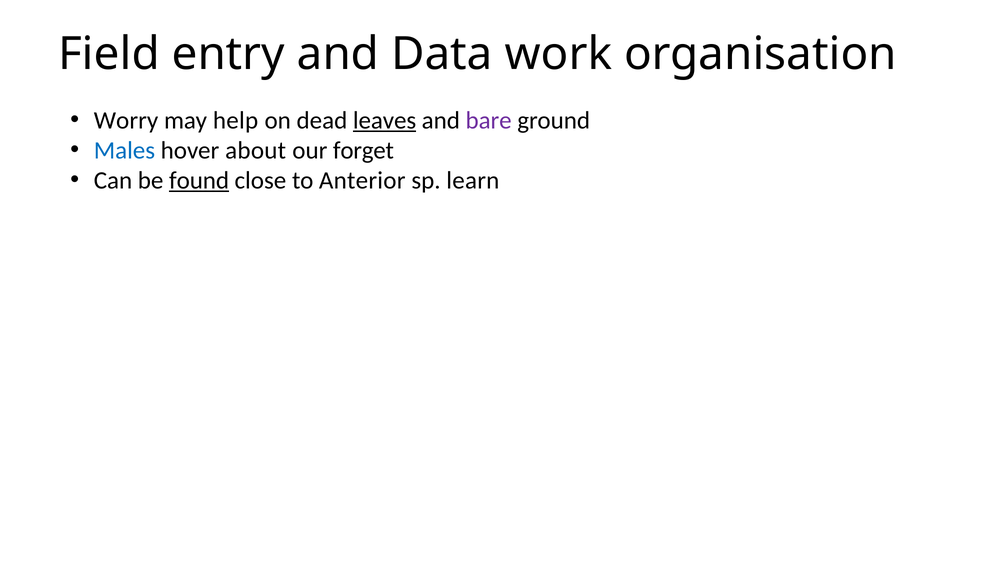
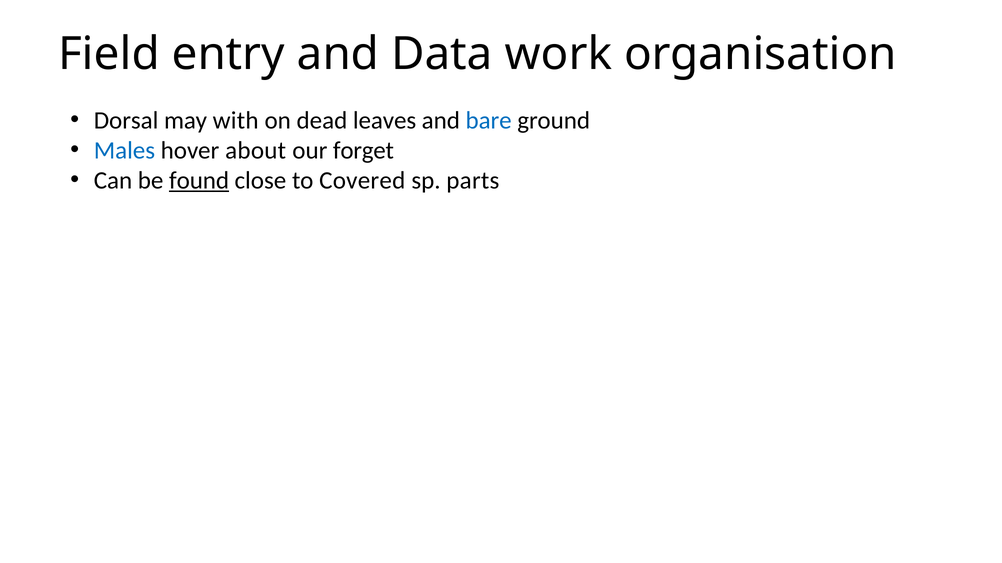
Worry: Worry -> Dorsal
help: help -> with
leaves underline: present -> none
bare colour: purple -> blue
Anterior: Anterior -> Covered
learn: learn -> parts
